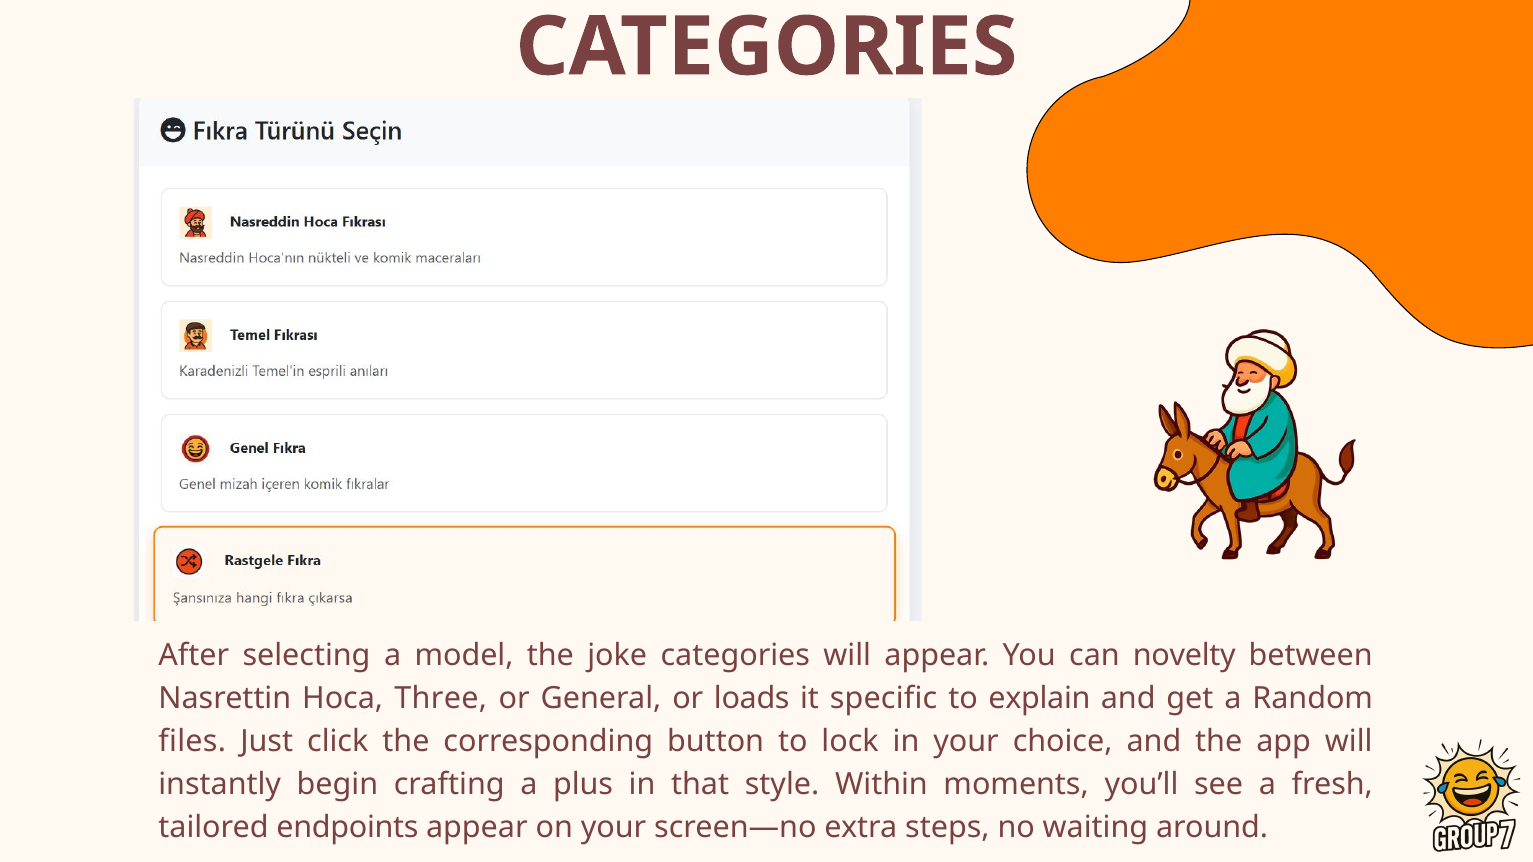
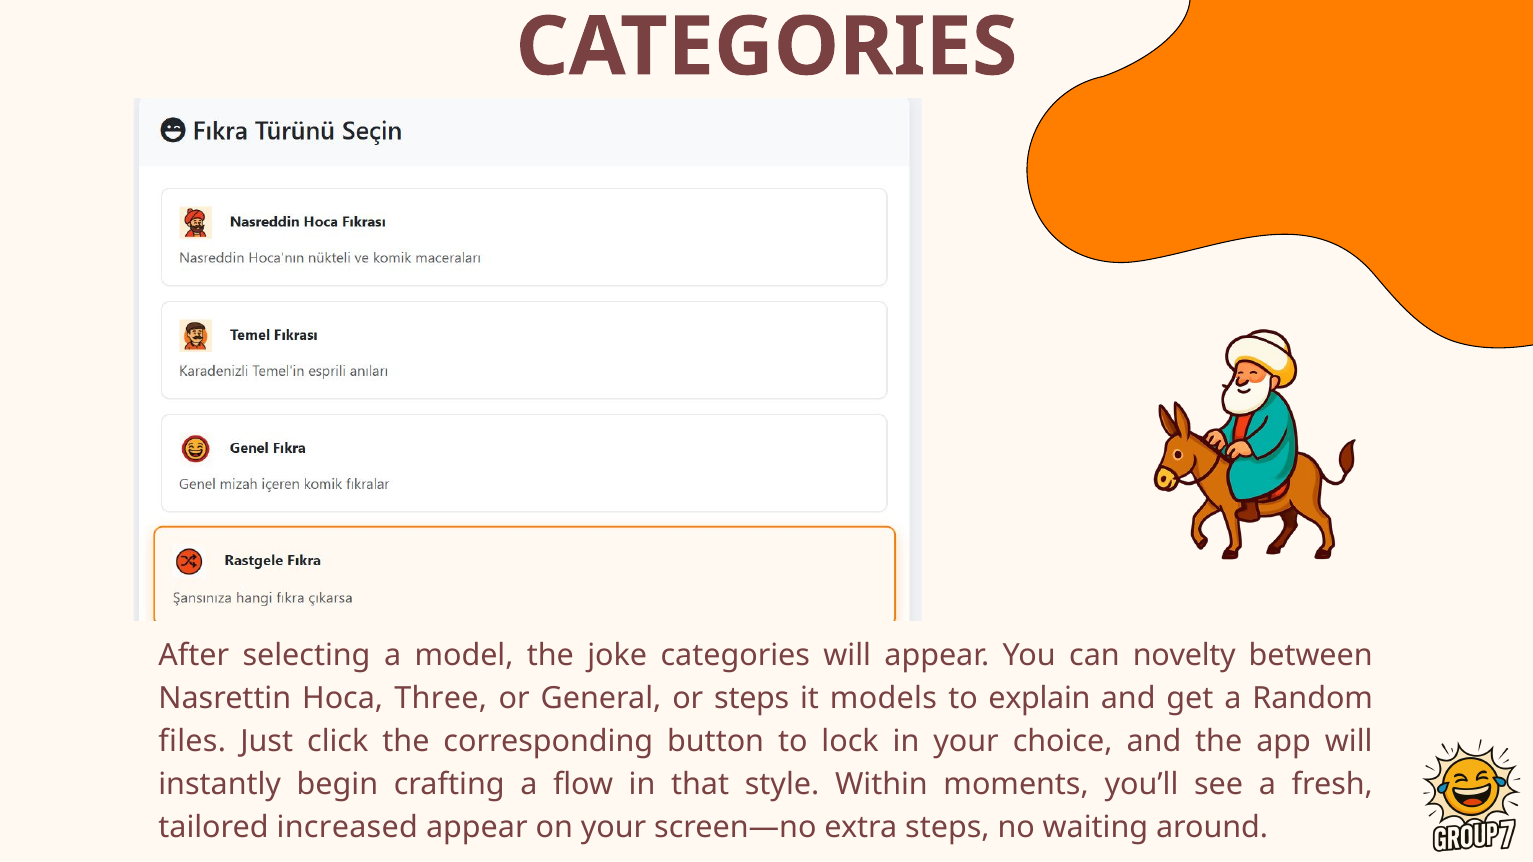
or loads: loads -> steps
specific: specific -> models
plus: plus -> flow
endpoints: endpoints -> increased
